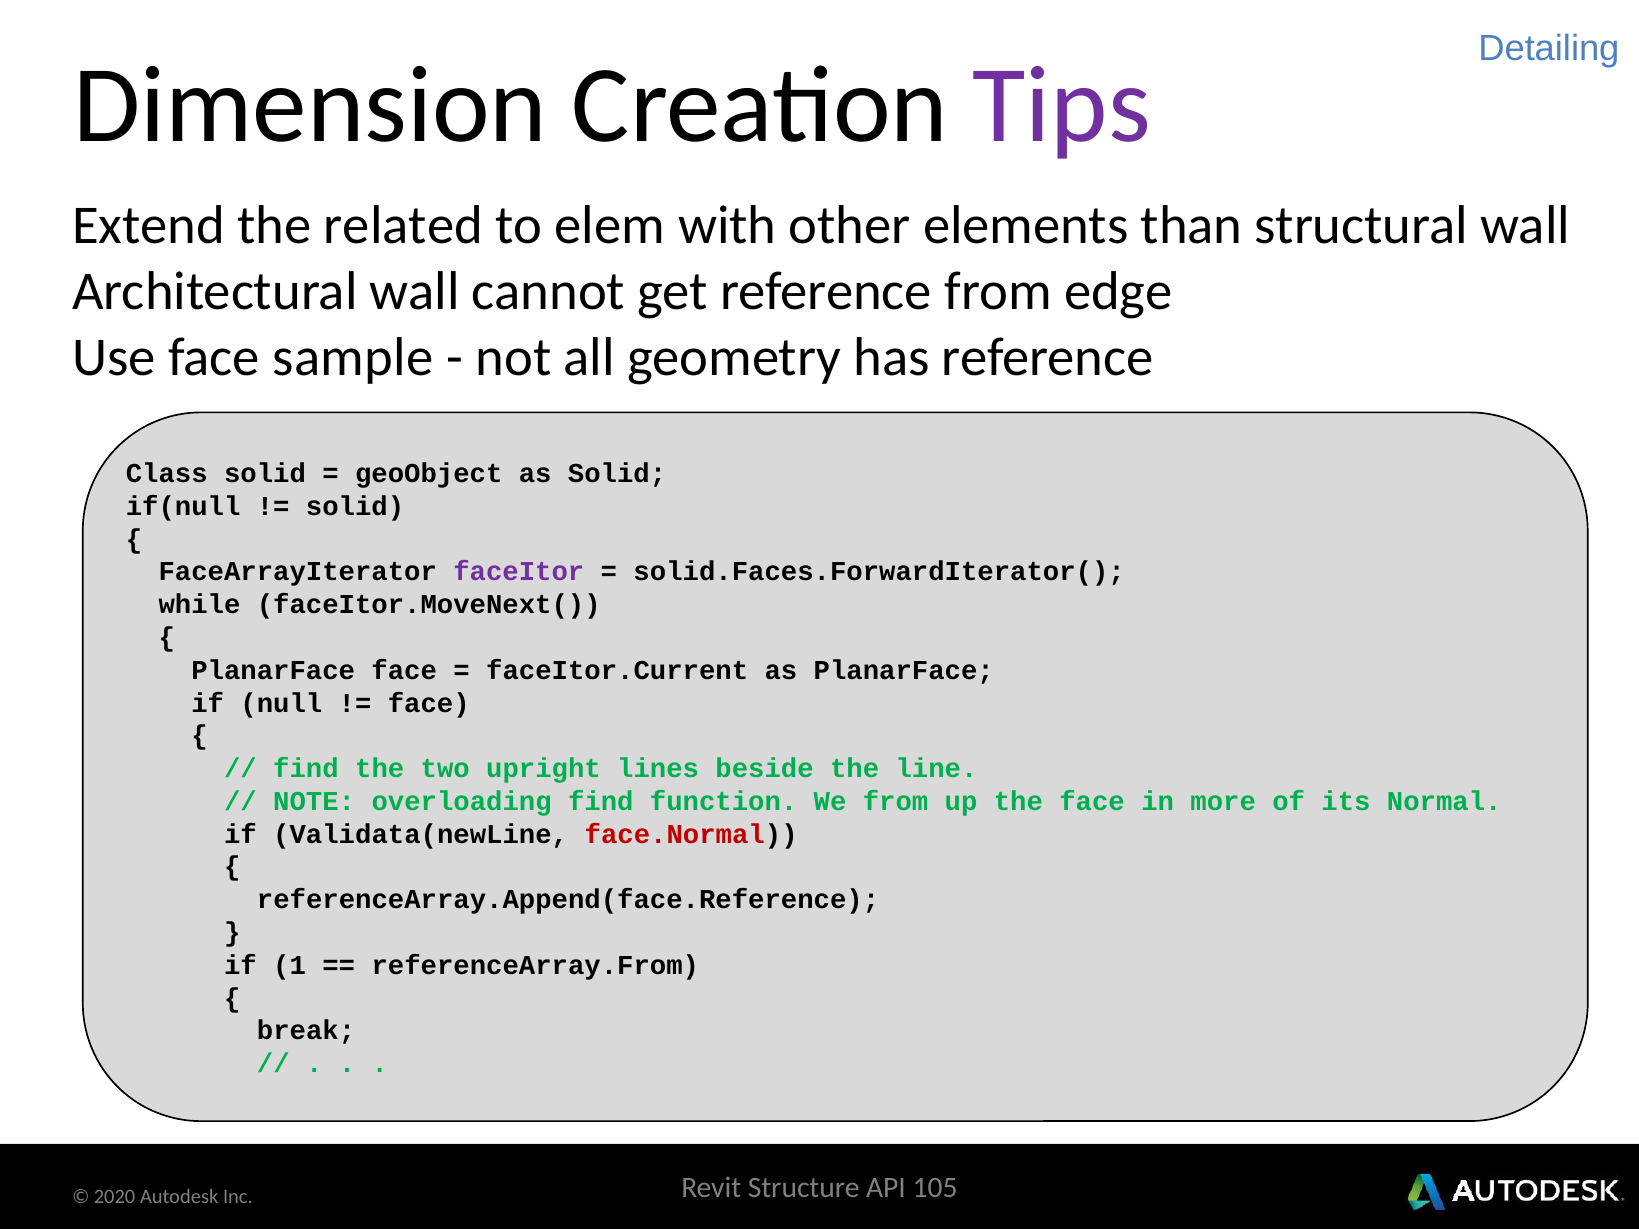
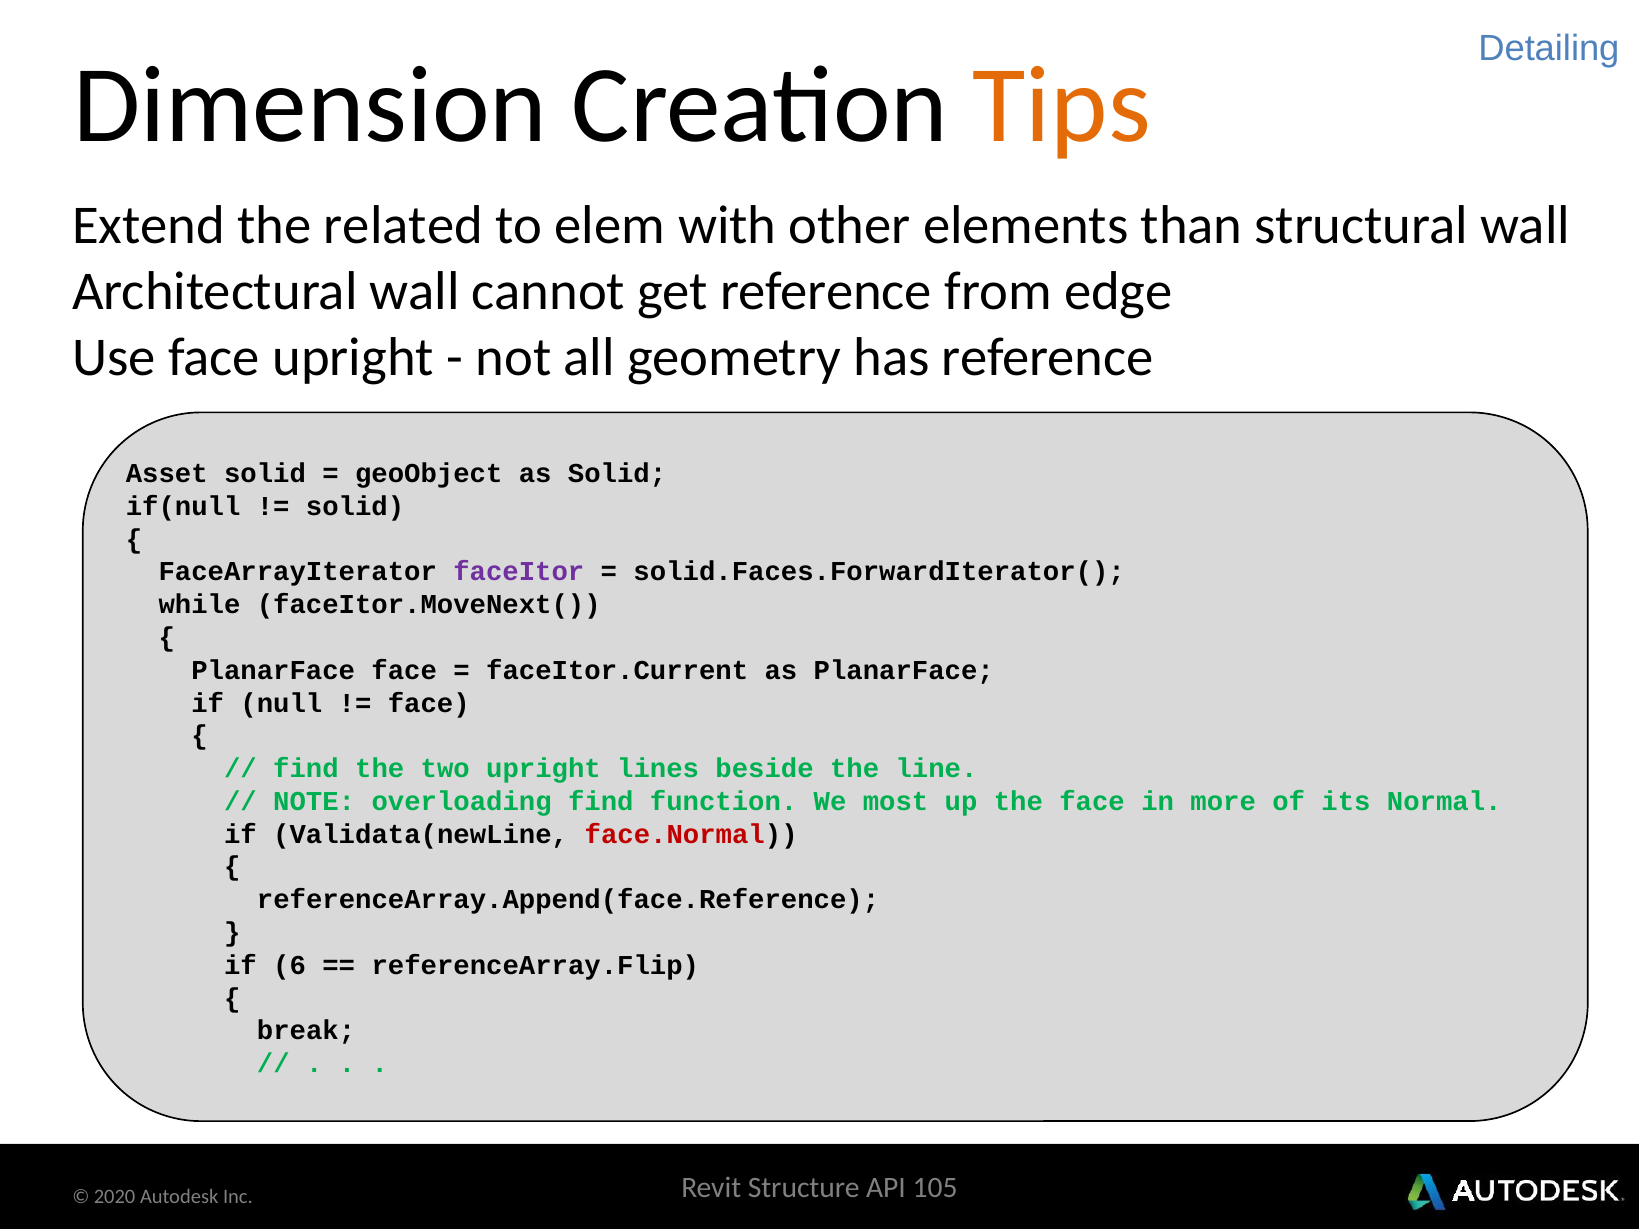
Tips colour: purple -> orange
face sample: sample -> upright
Class: Class -> Asset
We from: from -> most
1: 1 -> 6
referenceArray.From: referenceArray.From -> referenceArray.Flip
